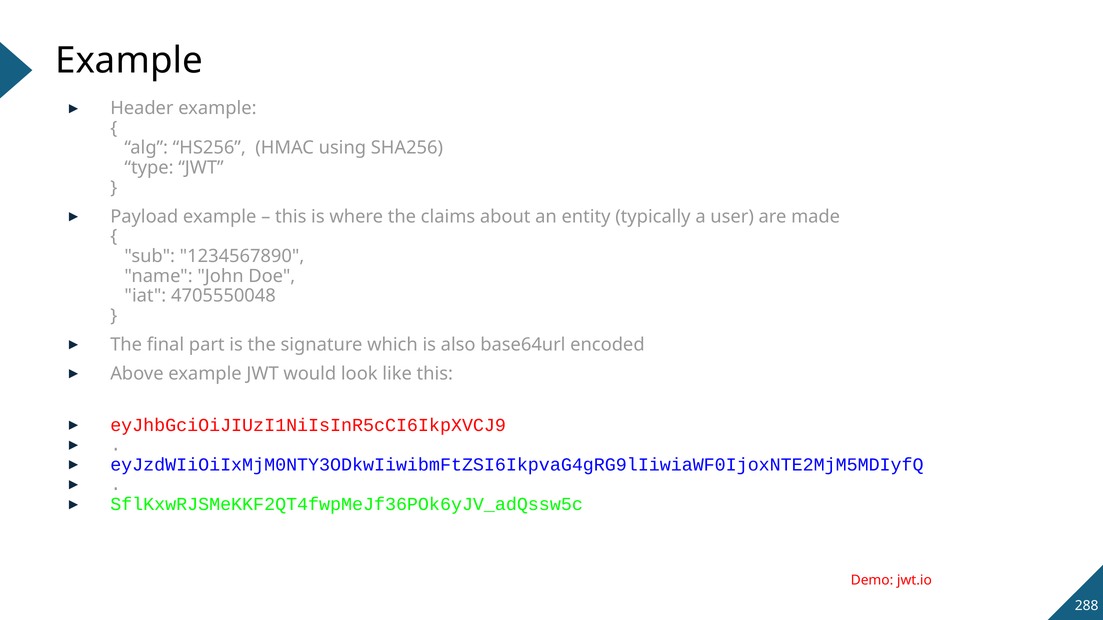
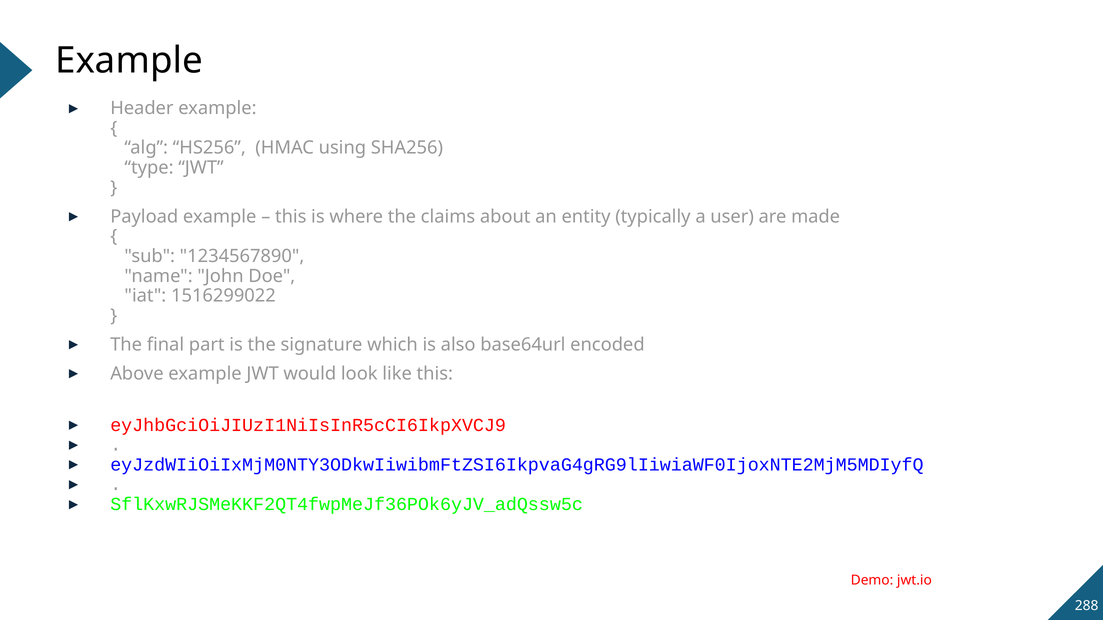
4705550048: 4705550048 -> 1516299022
